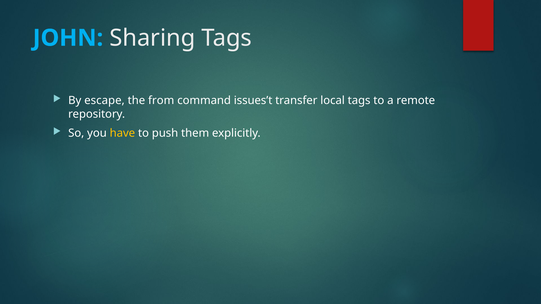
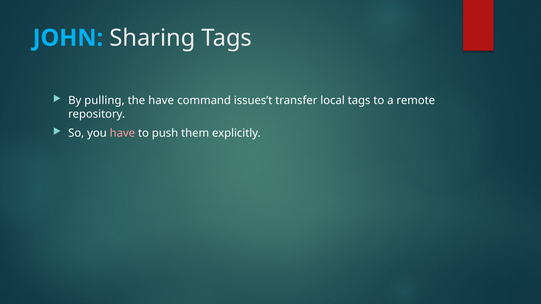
escape: escape -> pulling
the from: from -> have
have at (122, 133) colour: yellow -> pink
